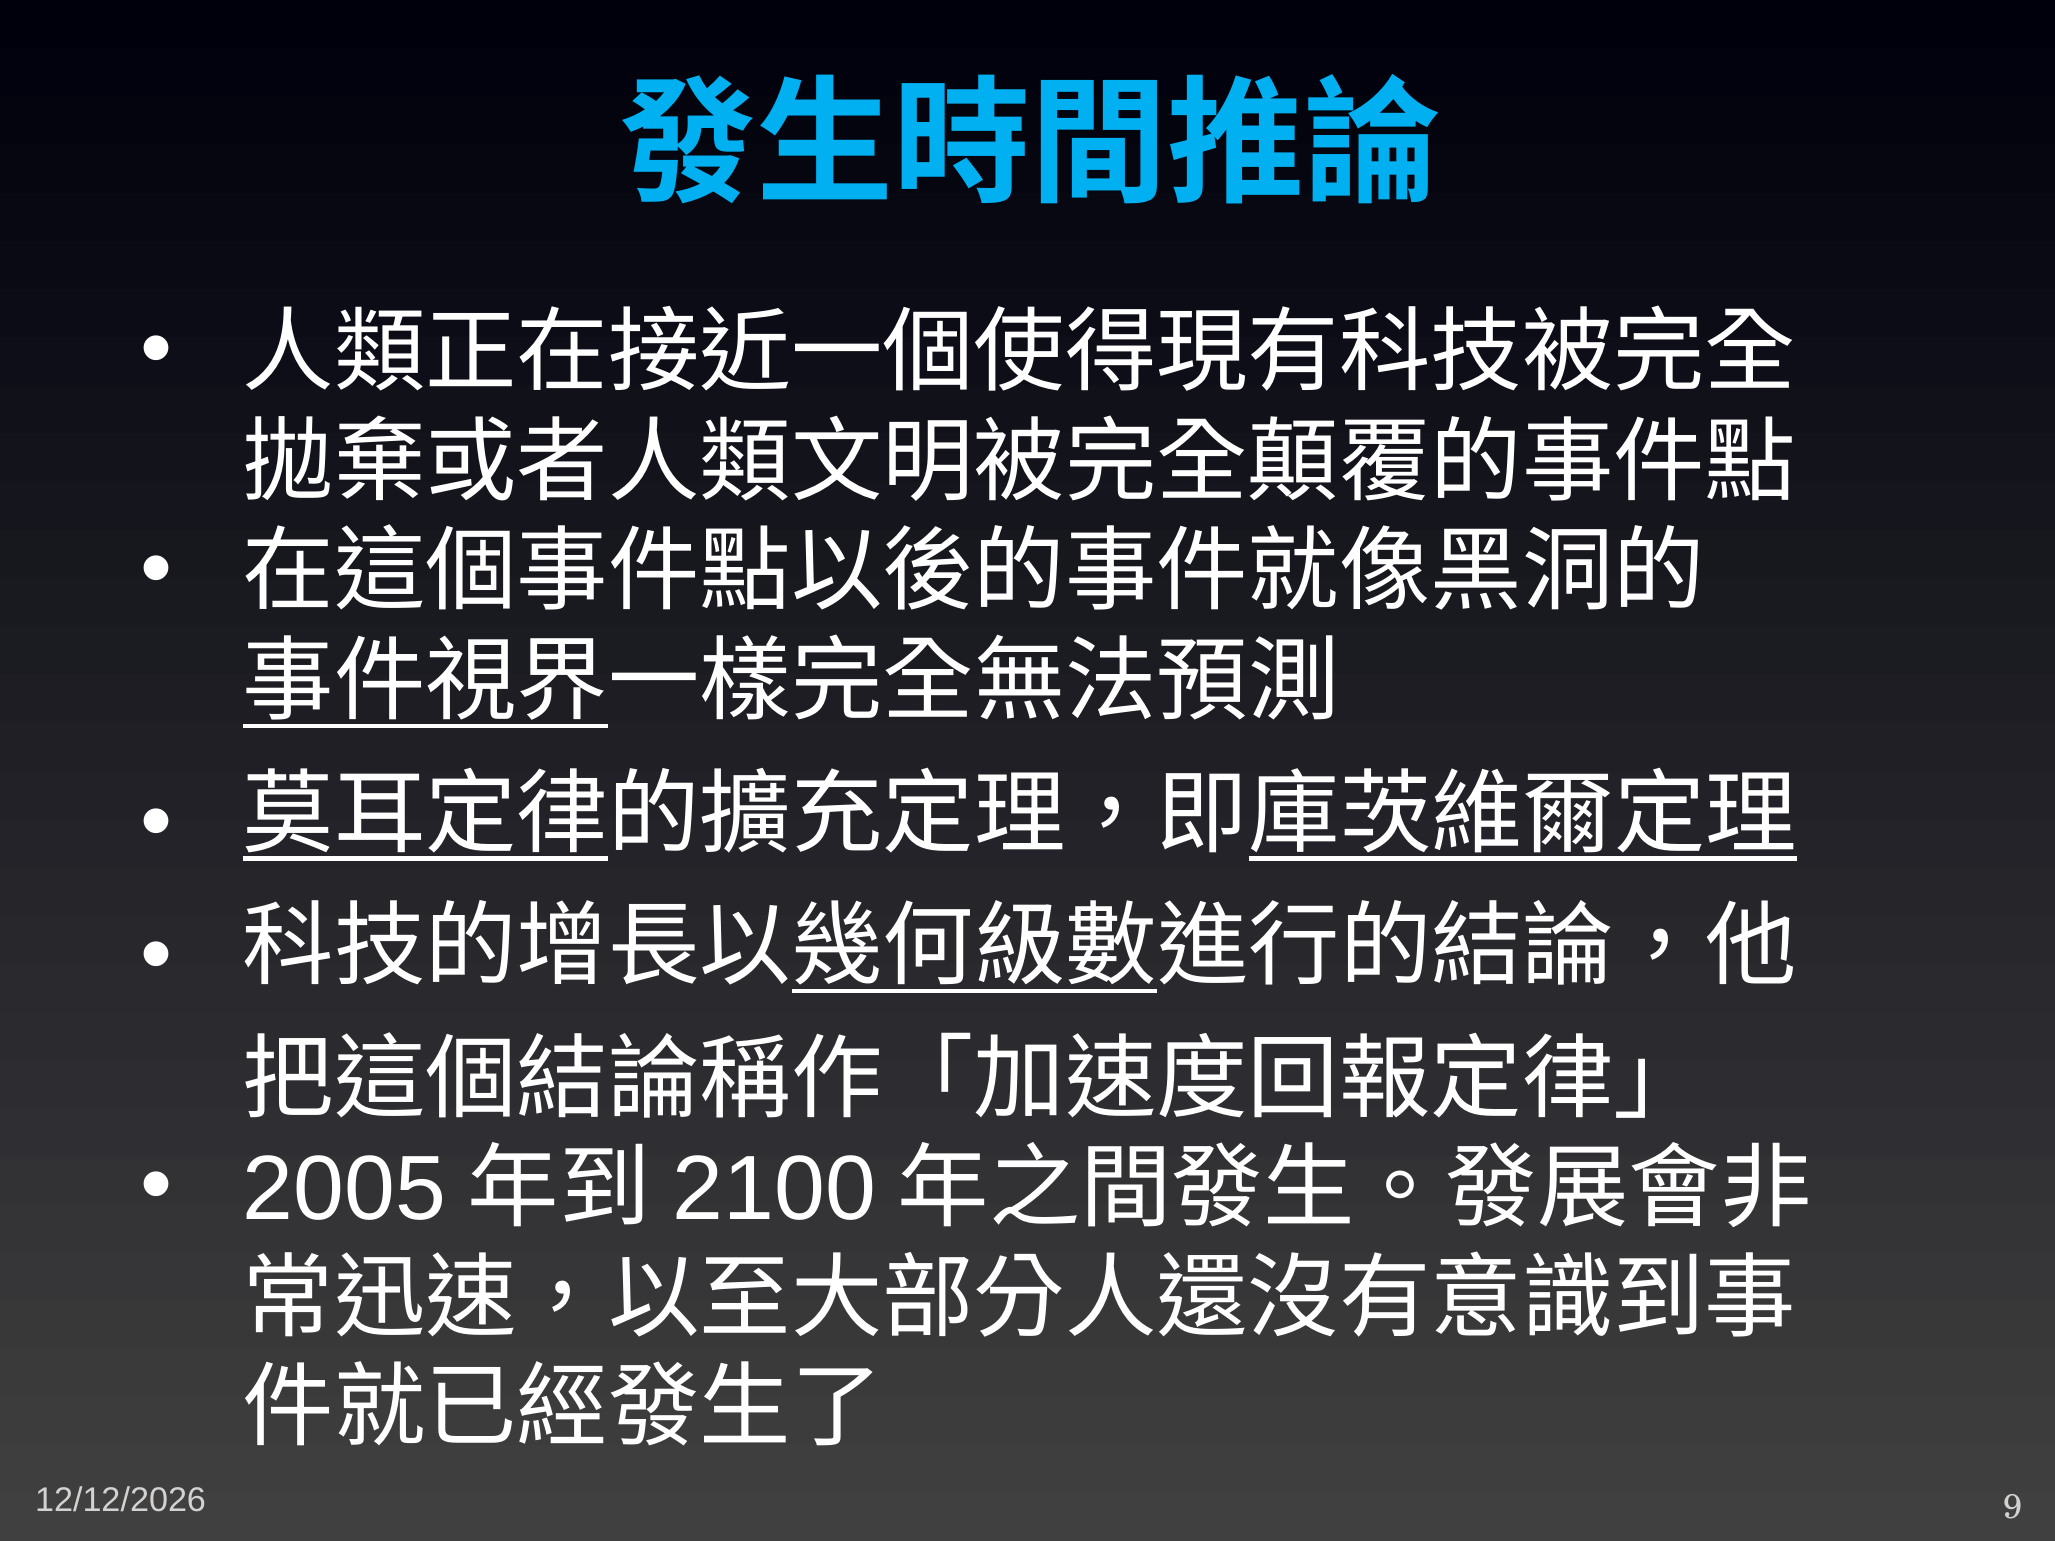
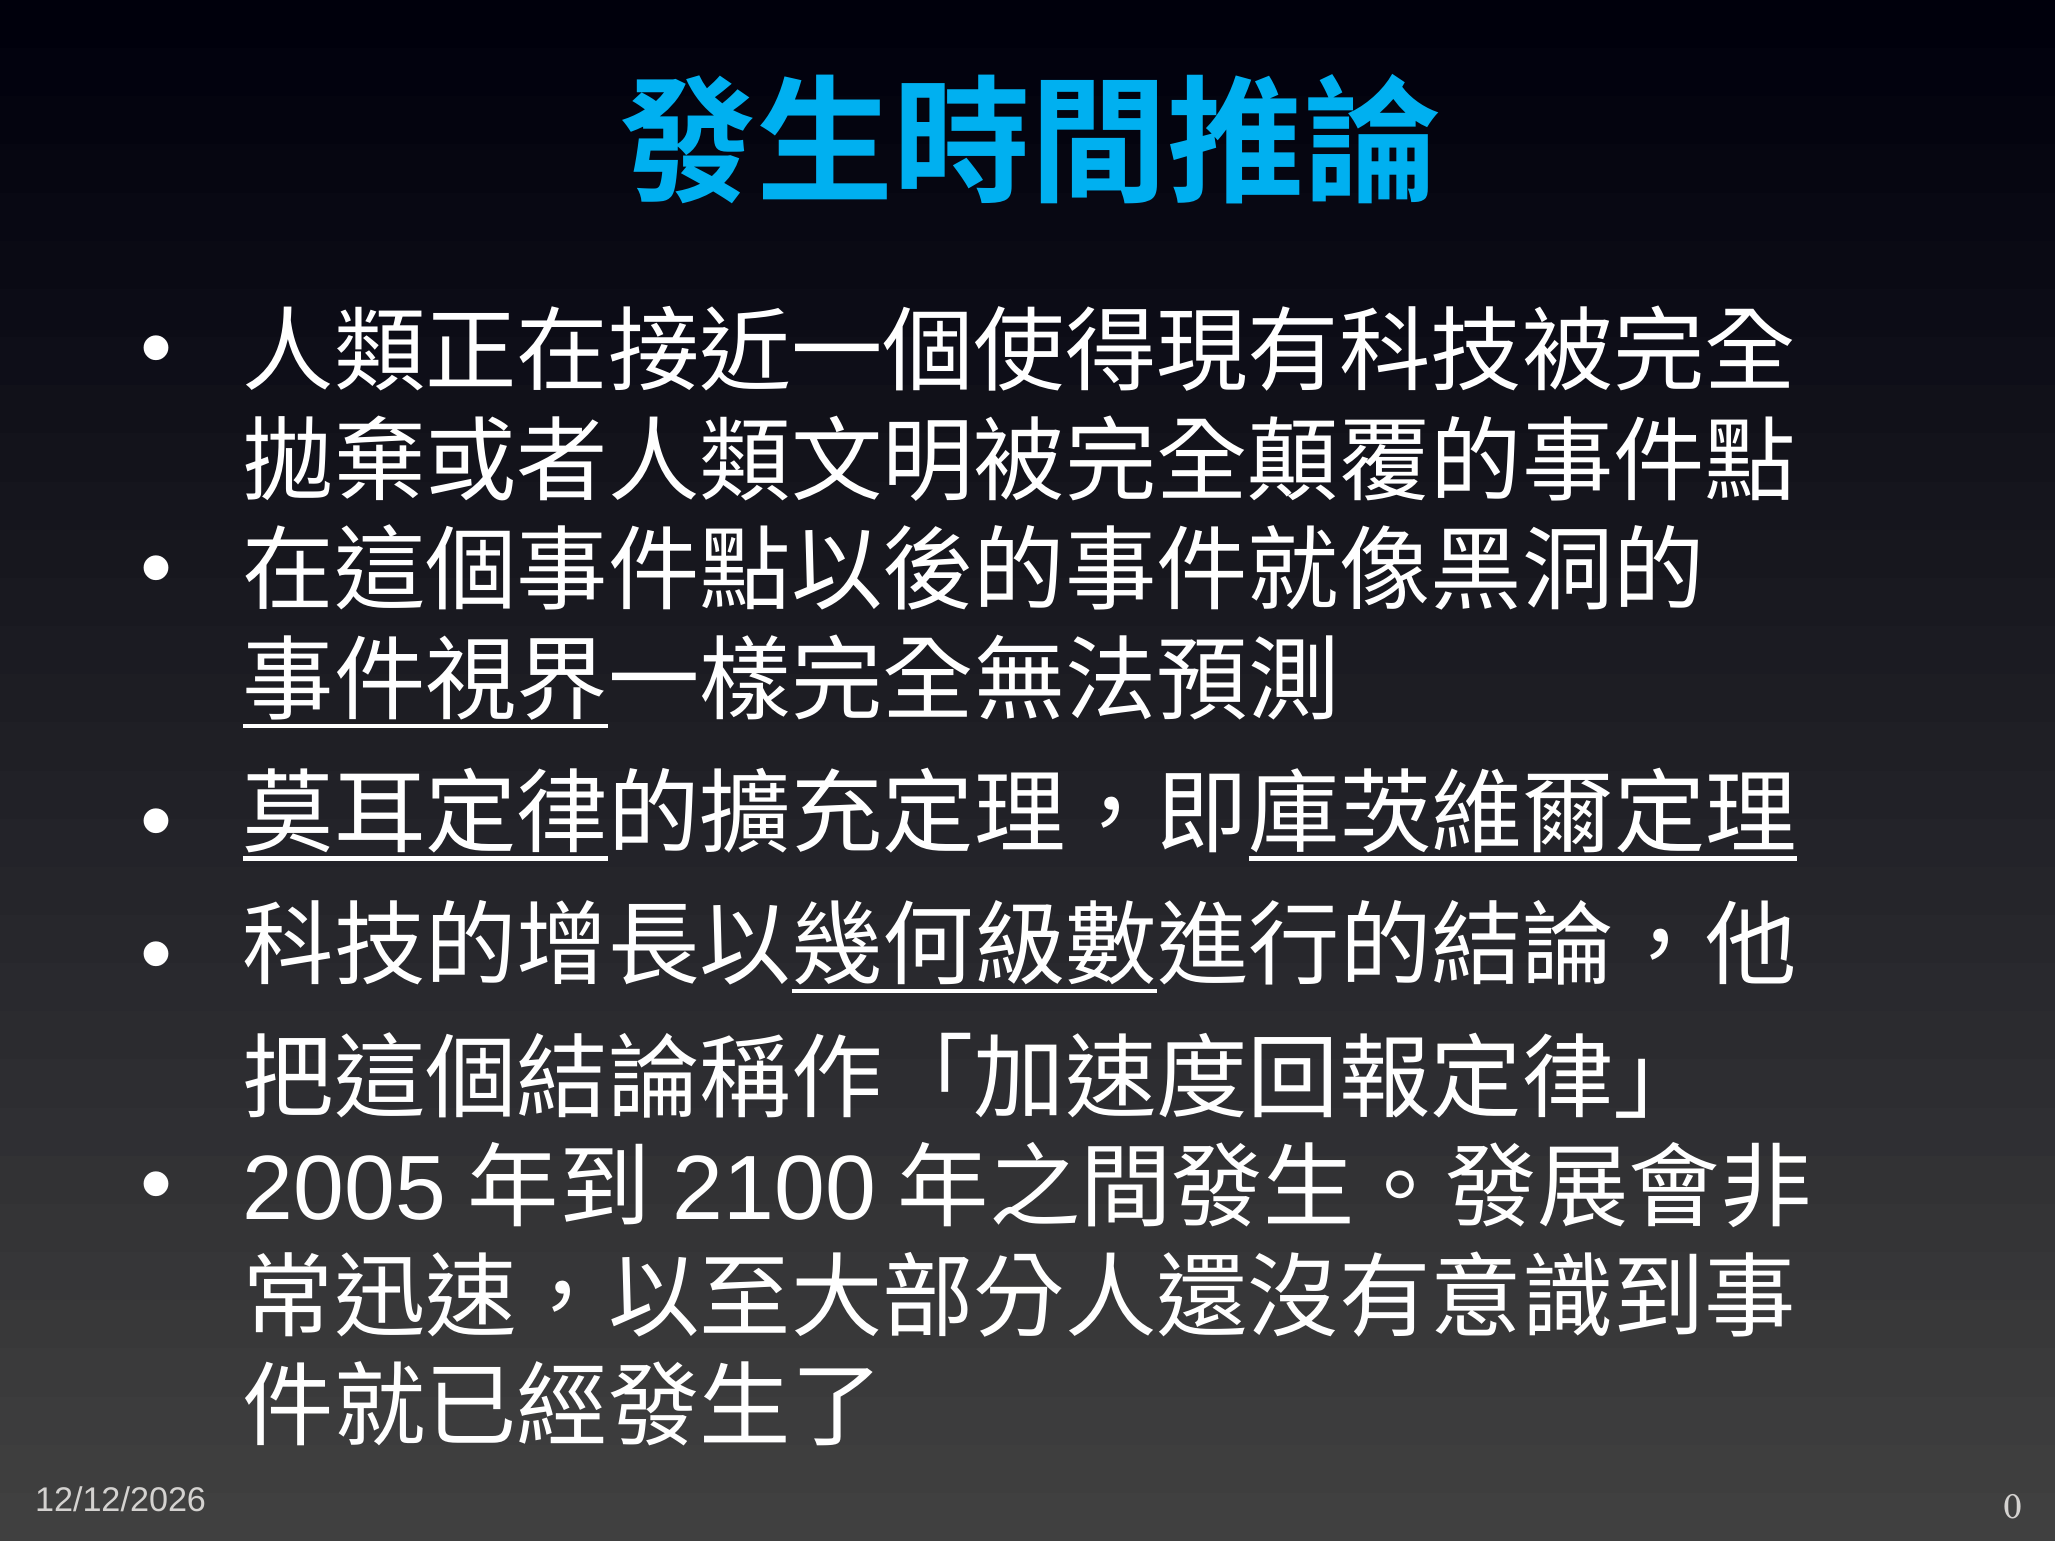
9: 9 -> 0
